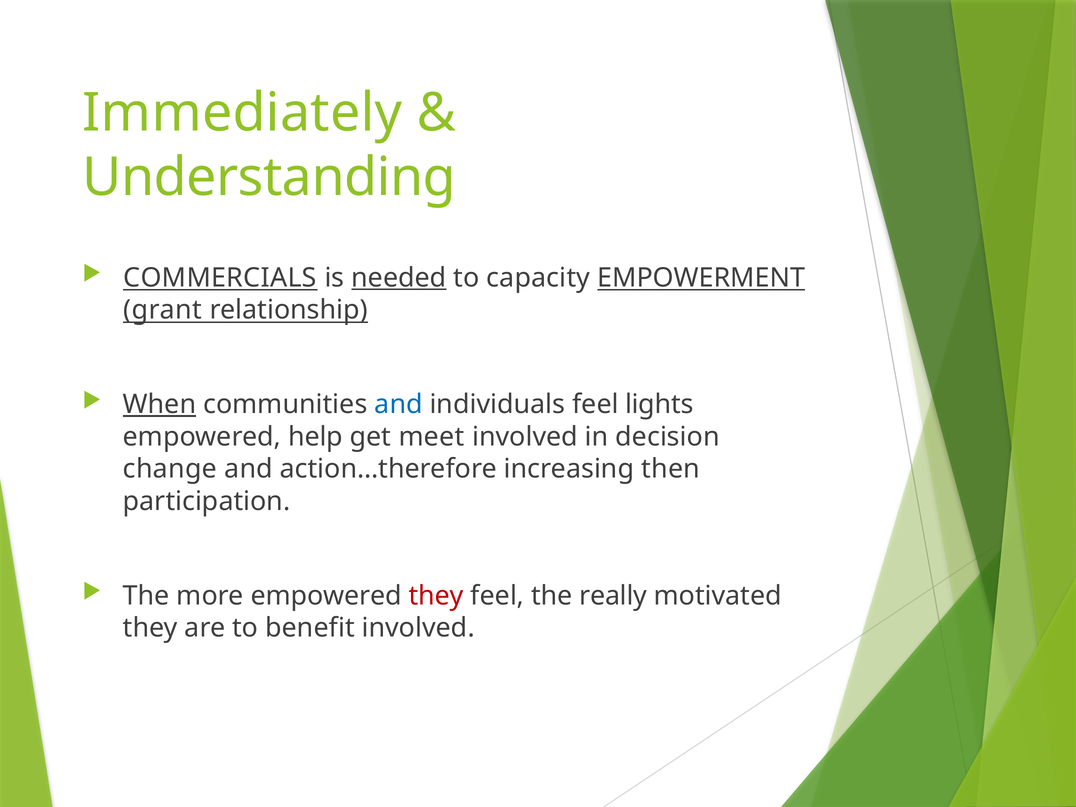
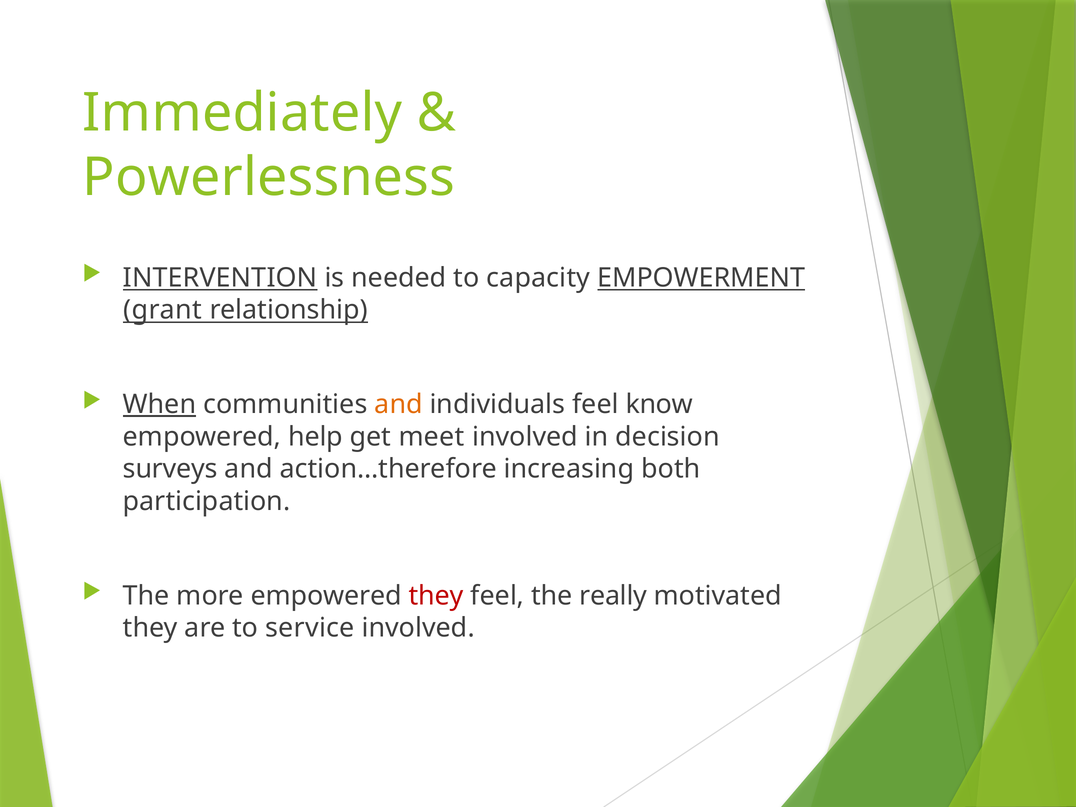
Understanding: Understanding -> Powerlessness
COMMERCIALS: COMMERCIALS -> INTERVENTION
needed underline: present -> none
and at (399, 404) colour: blue -> orange
lights: lights -> know
change: change -> surveys
then: then -> both
benefit: benefit -> service
